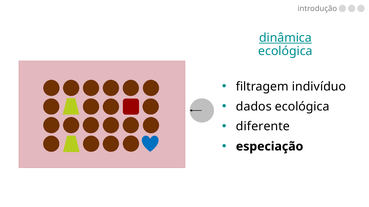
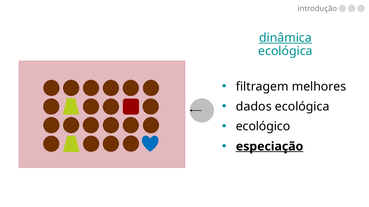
indivíduo: indivíduo -> melhores
diferente: diferente -> ecológico
especiação underline: none -> present
